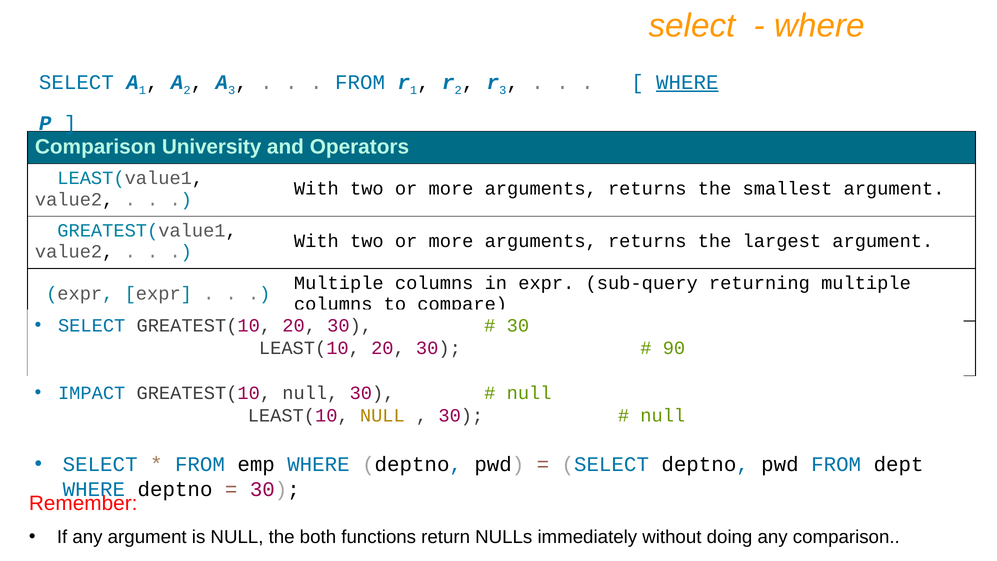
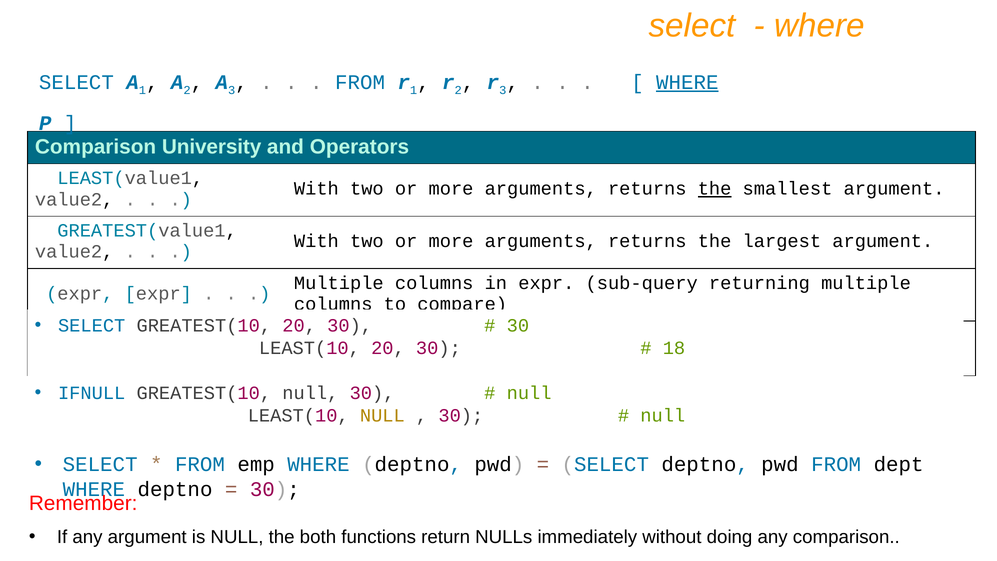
the at (715, 189) underline: none -> present
90: 90 -> 18
IMPACT: IMPACT -> IFNULL
